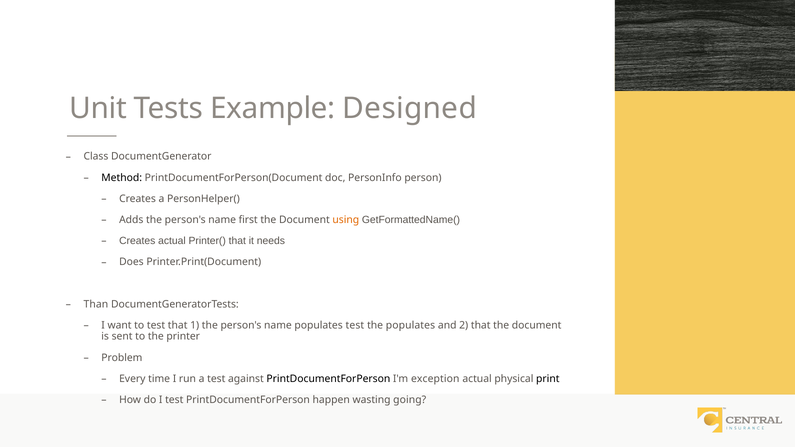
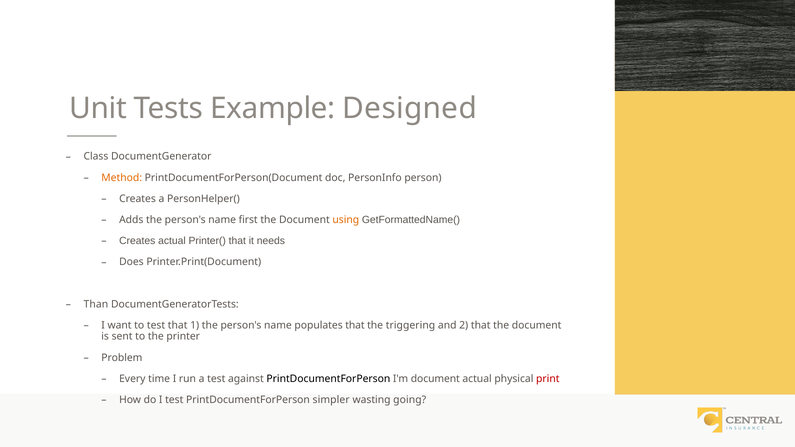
Method colour: black -> orange
populates test: test -> that
the populates: populates -> triggering
I'm exception: exception -> document
print colour: black -> red
happen: happen -> simpler
